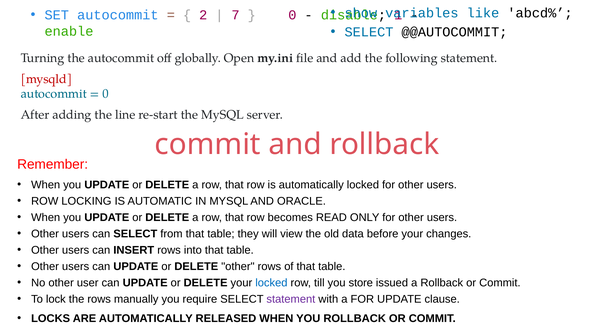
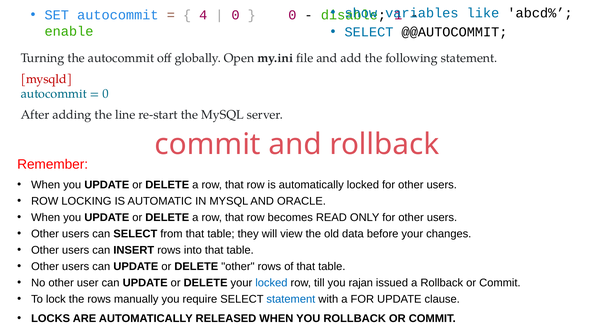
2: 2 -> 4
7 at (236, 15): 7 -> 0
store: store -> rajan
statement at (291, 299) colour: purple -> blue
